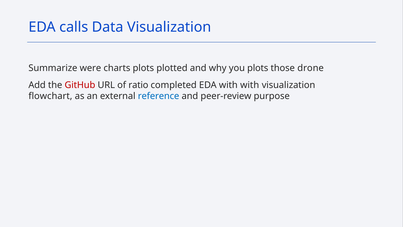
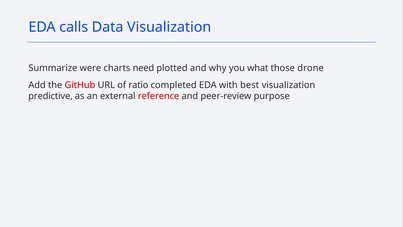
charts plots: plots -> need
you plots: plots -> what
with with: with -> best
flowchart: flowchart -> predictive
reference colour: blue -> red
